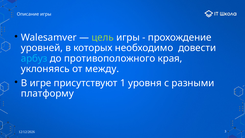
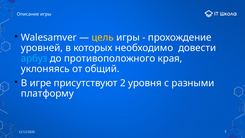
цель colour: light green -> yellow
между: между -> общий
1: 1 -> 2
